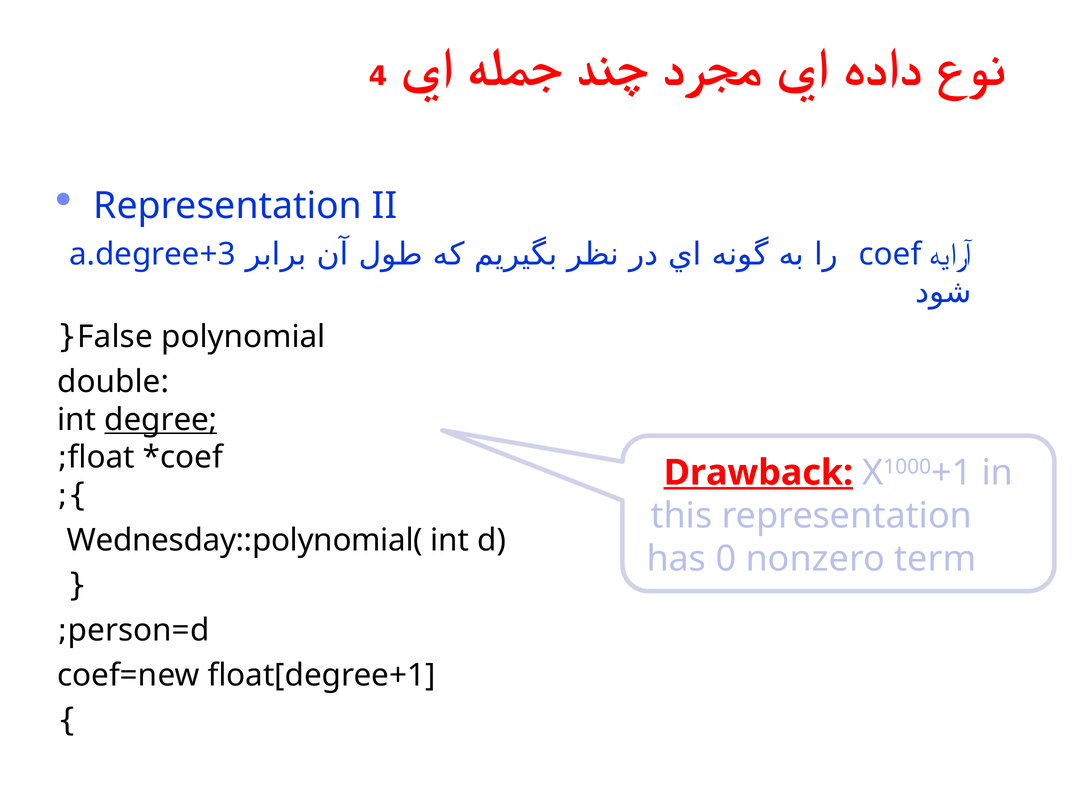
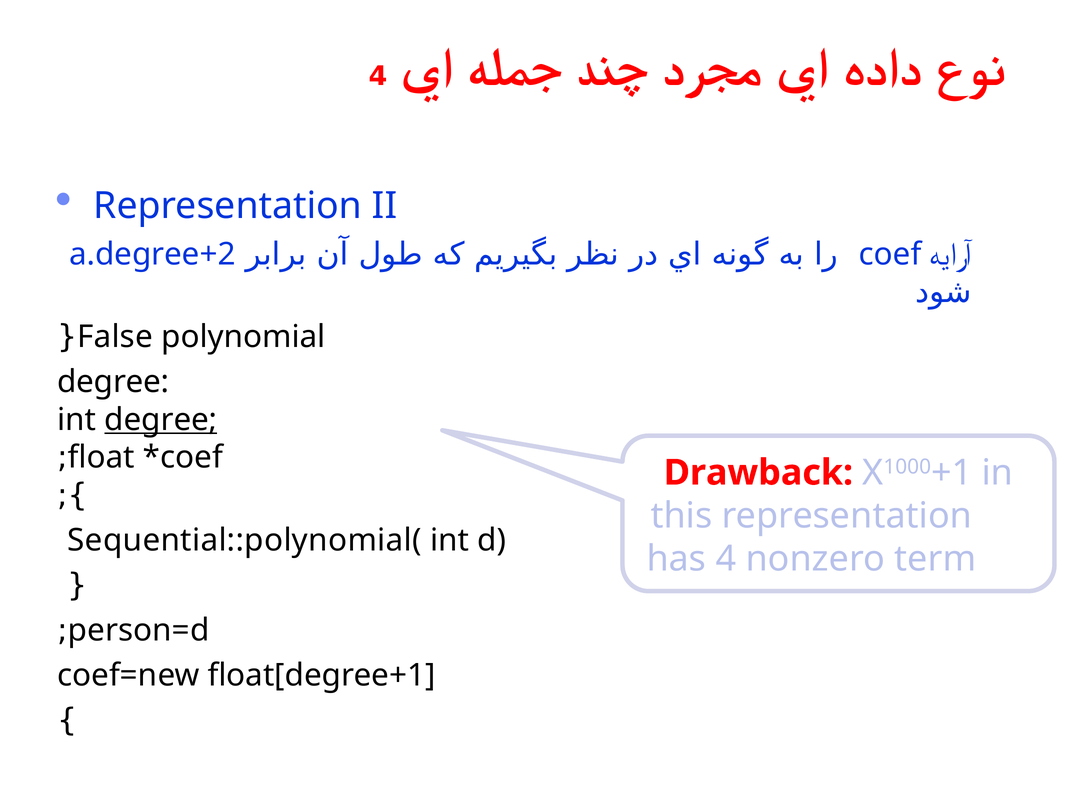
a.degree+3: a.degree+3 -> a.degree+2
double at (113, 382): double -> degree
Drawback underline: present -> none
Wednesday::polynomial(: Wednesday::polynomial( -> Sequential::polynomial(
has 0: 0 -> 4
